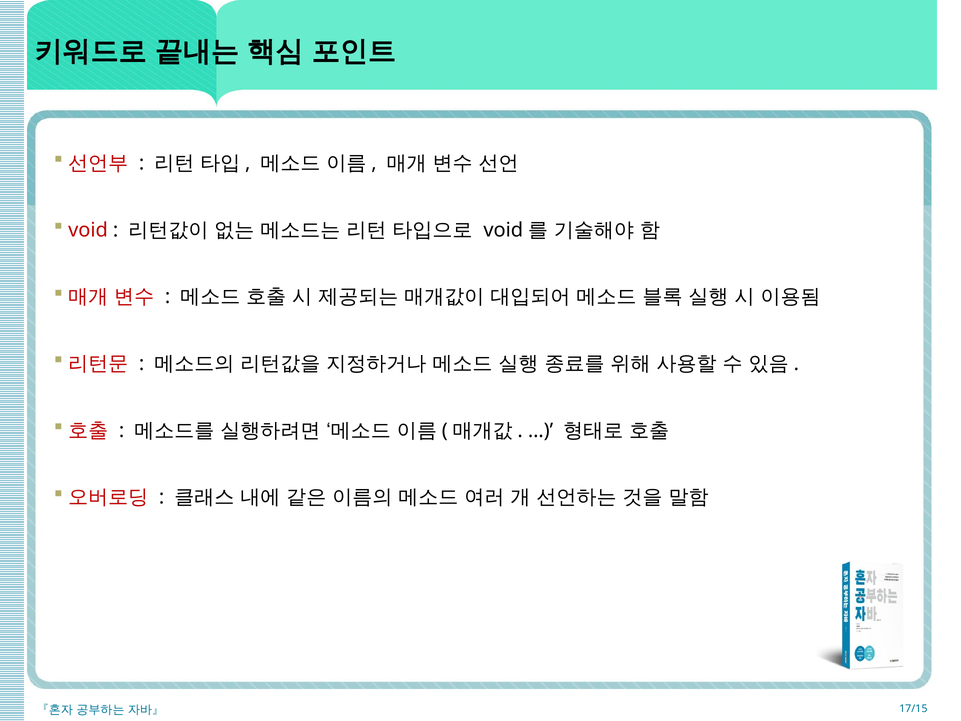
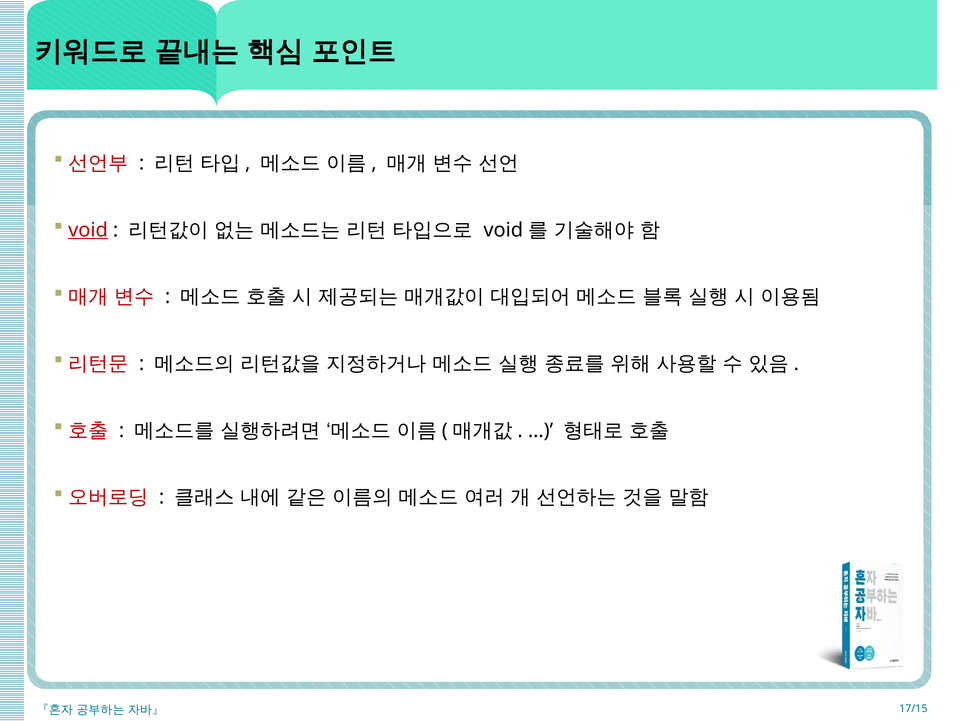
void underline: none -> present
